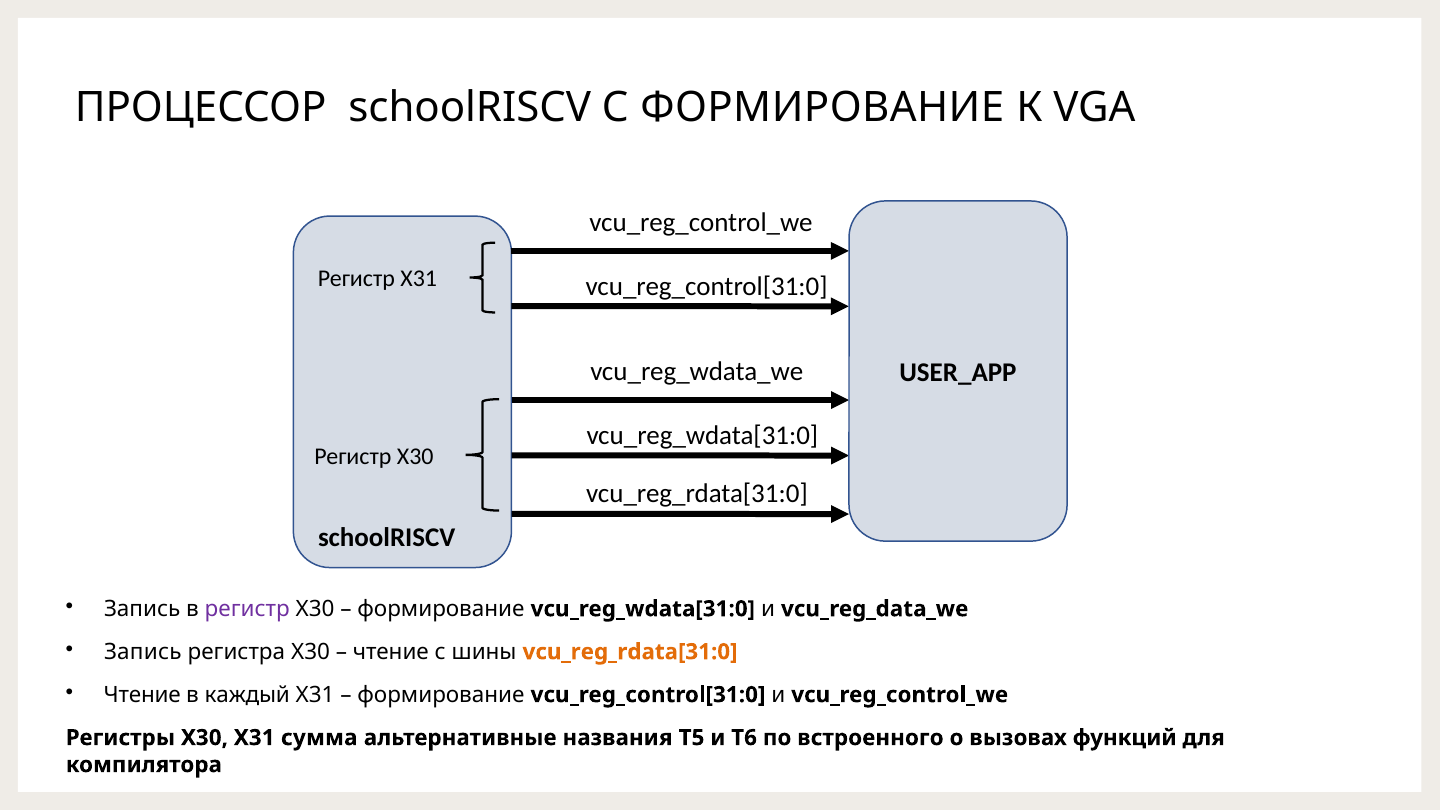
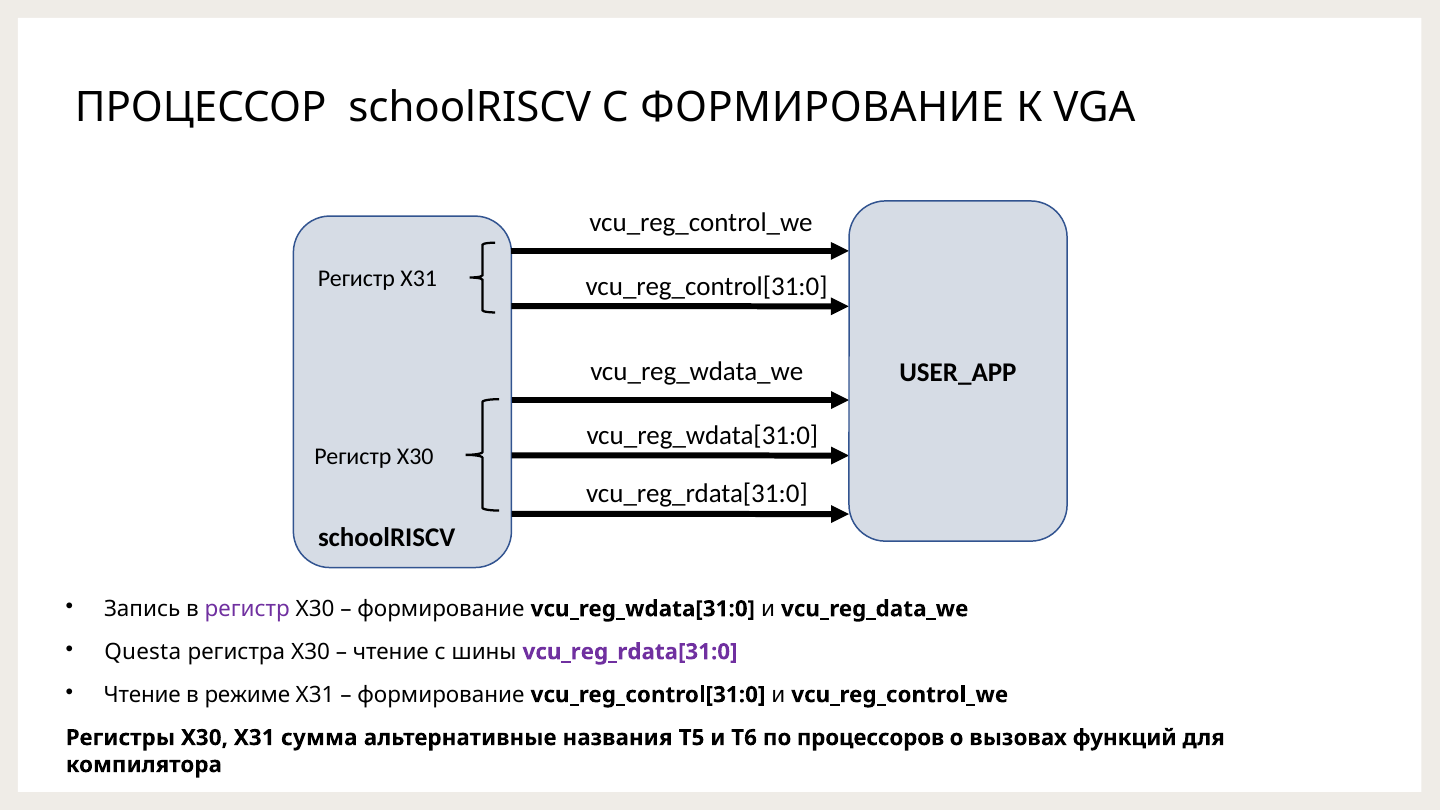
Запись at (143, 652): Запись -> Questa
vcu_reg_rdata[31:0 at (630, 652) colour: orange -> purple
каждый: каждый -> режиме
встроенного: встроенного -> процессоров
